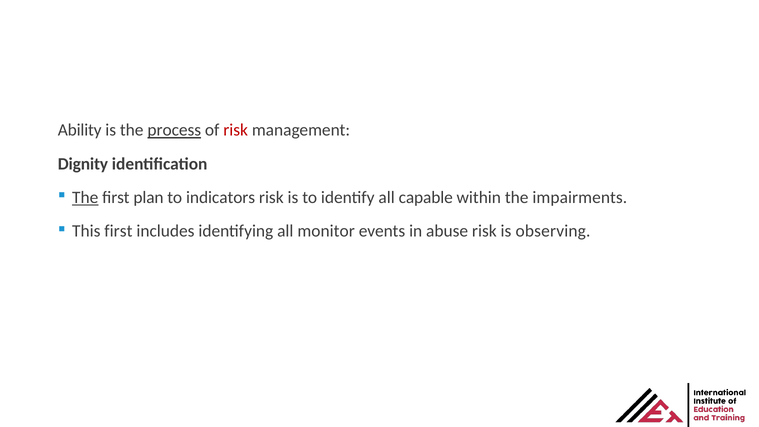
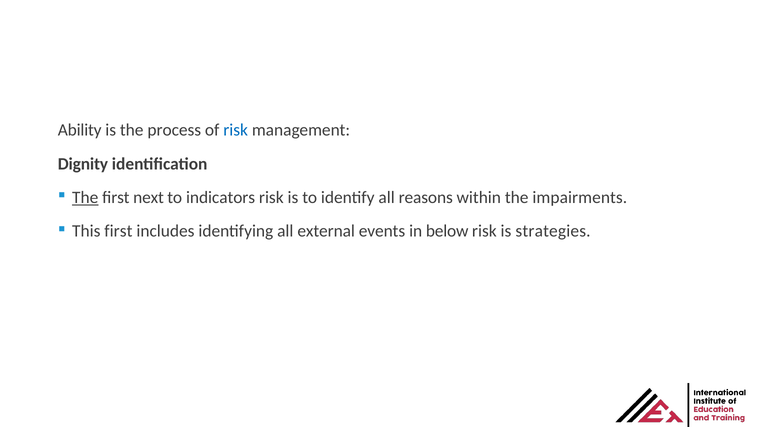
process underline: present -> none
risk at (236, 130) colour: red -> blue
plan: plan -> next
capable: capable -> reasons
monitor: monitor -> external
abuse: abuse -> below
observing: observing -> strategies
